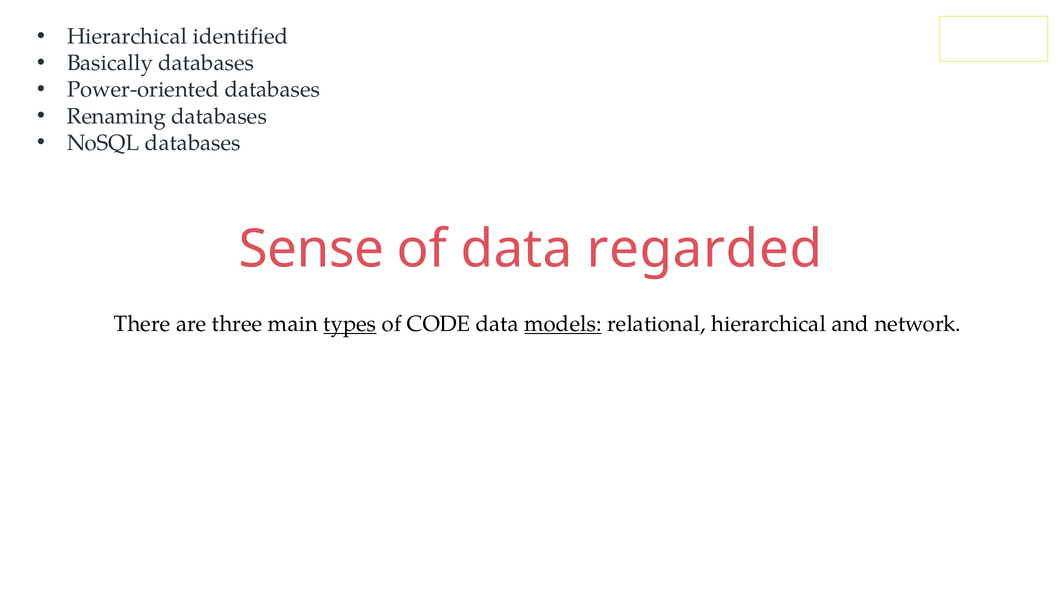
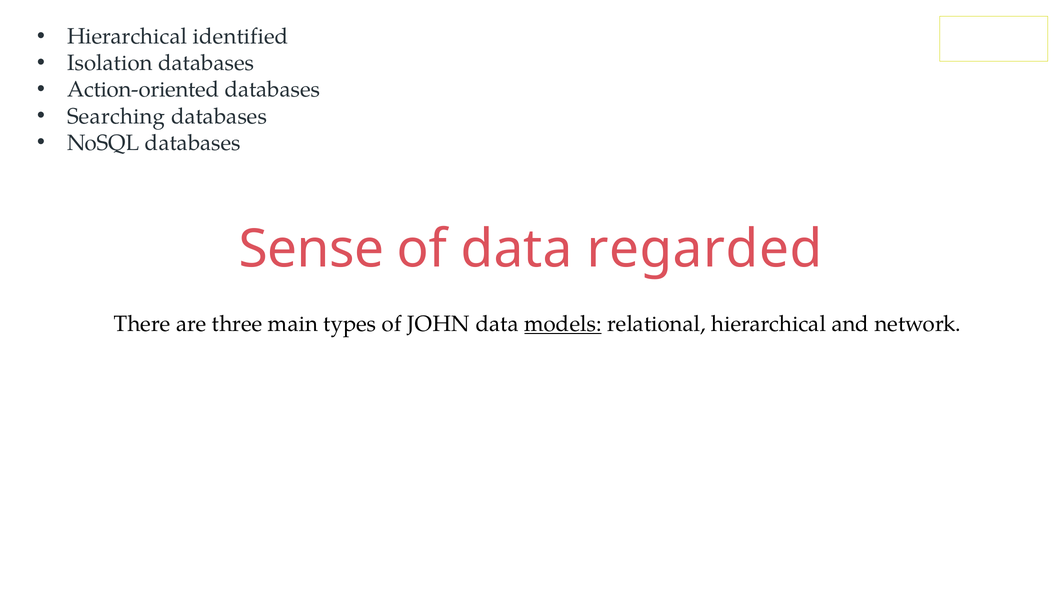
Basically: Basically -> Isolation
Power-oriented: Power-oriented -> Action-oriented
Renaming: Renaming -> Searching
types underline: present -> none
CODE: CODE -> JOHN
